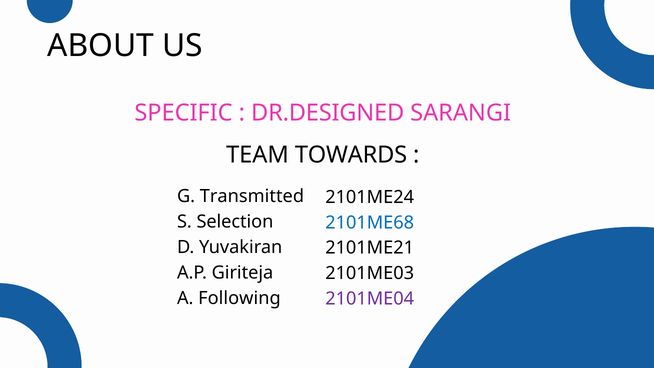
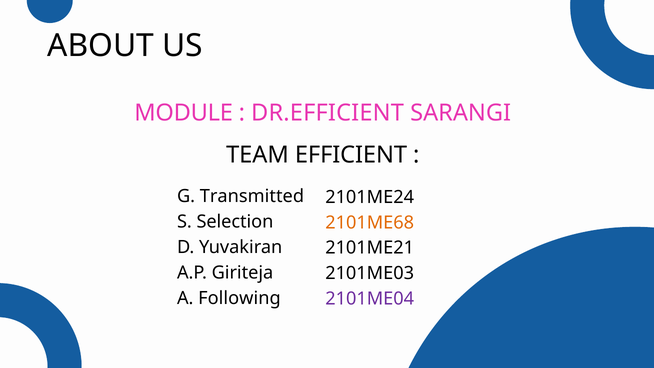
SPECIFIC: SPECIFIC -> MODULE
DR.DESIGNED: DR.DESIGNED -> DR.EFFICIENT
TOWARDS: TOWARDS -> EFFICIENT
2101ME68 colour: blue -> orange
